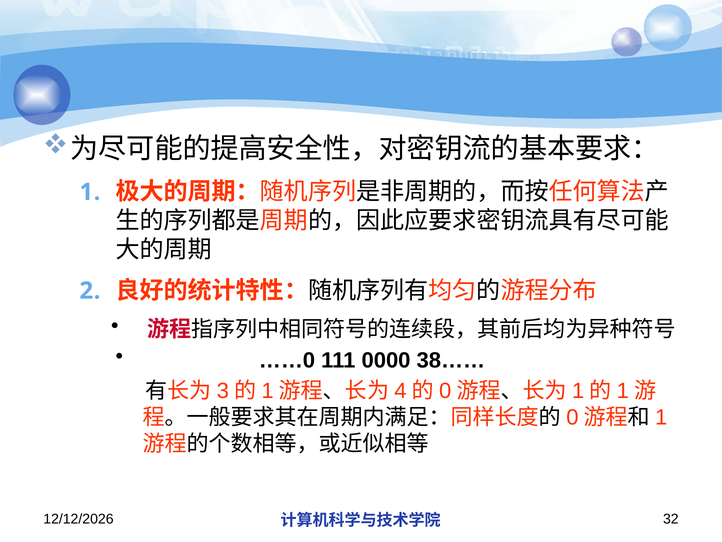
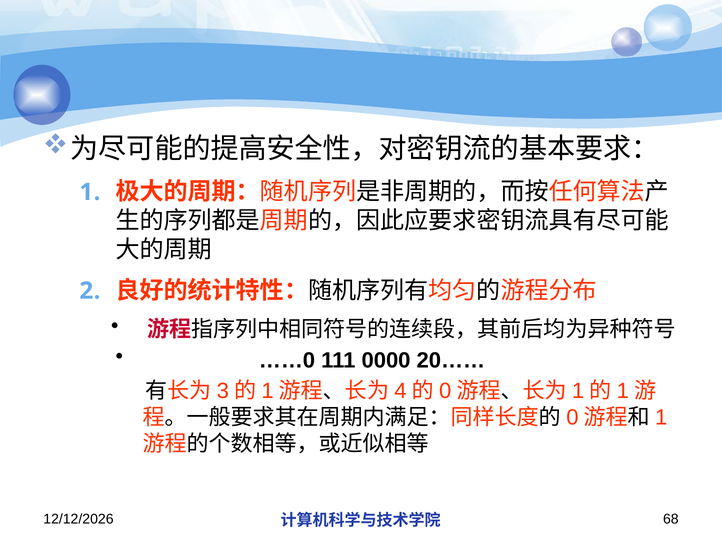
38……: 38…… -> 20……
32: 32 -> 68
